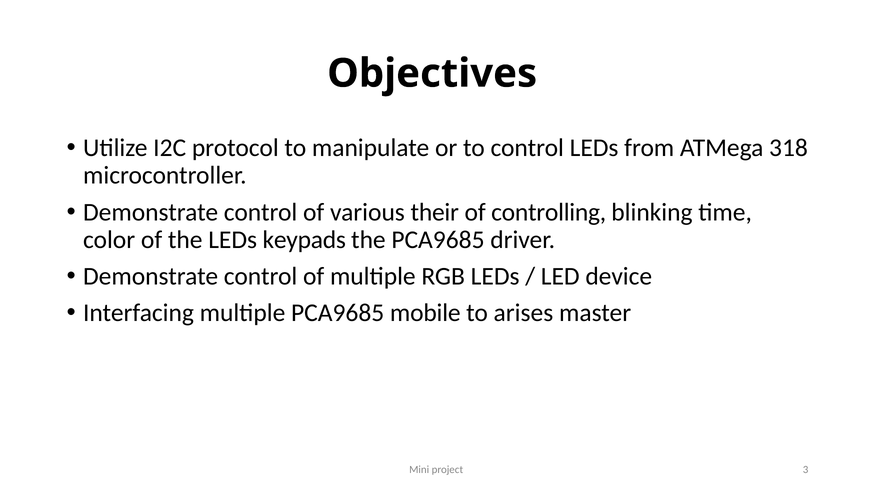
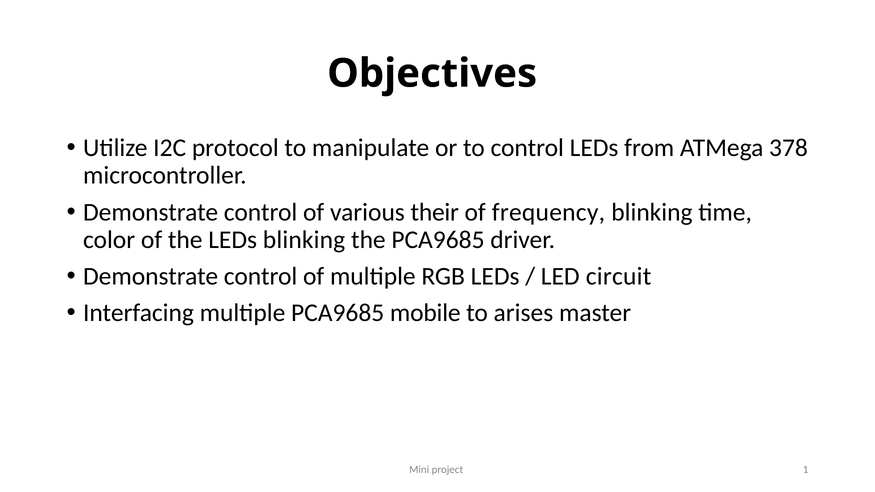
318: 318 -> 378
controlling: controlling -> frequency
LEDs keypads: keypads -> blinking
device: device -> circuit
3: 3 -> 1
